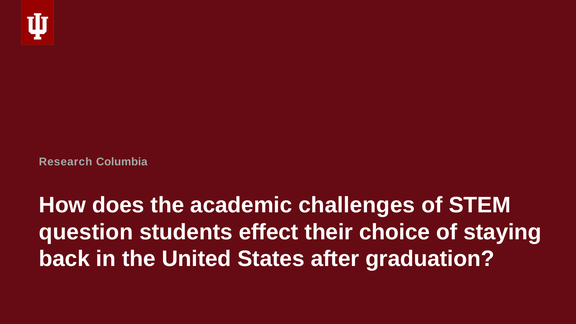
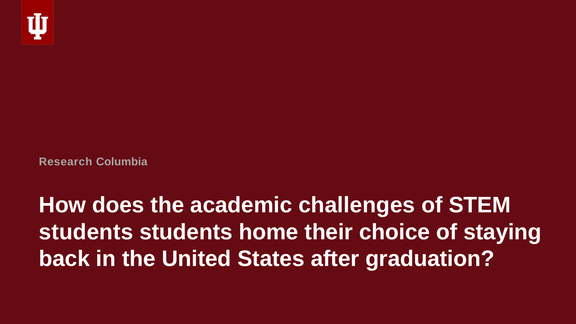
question at (86, 232): question -> students
effect: effect -> home
